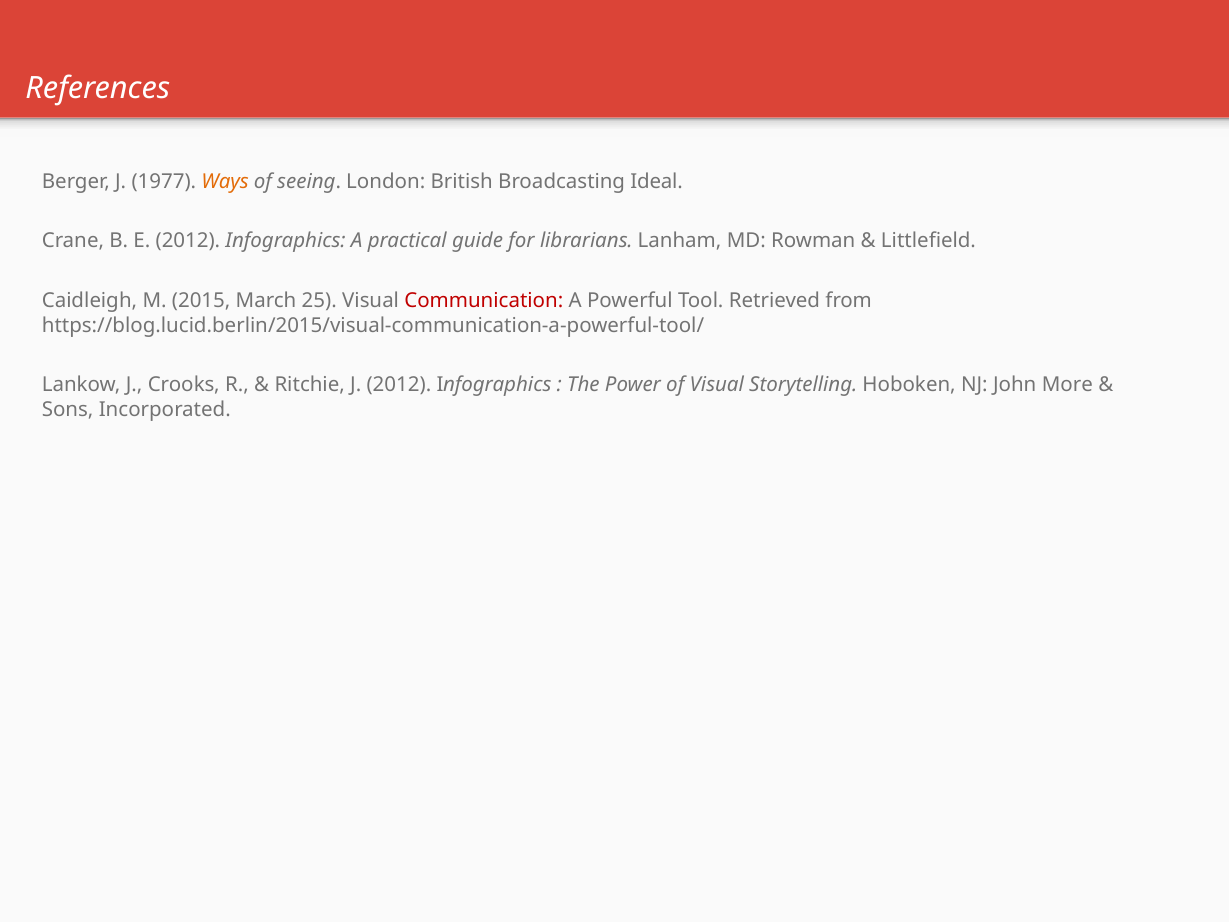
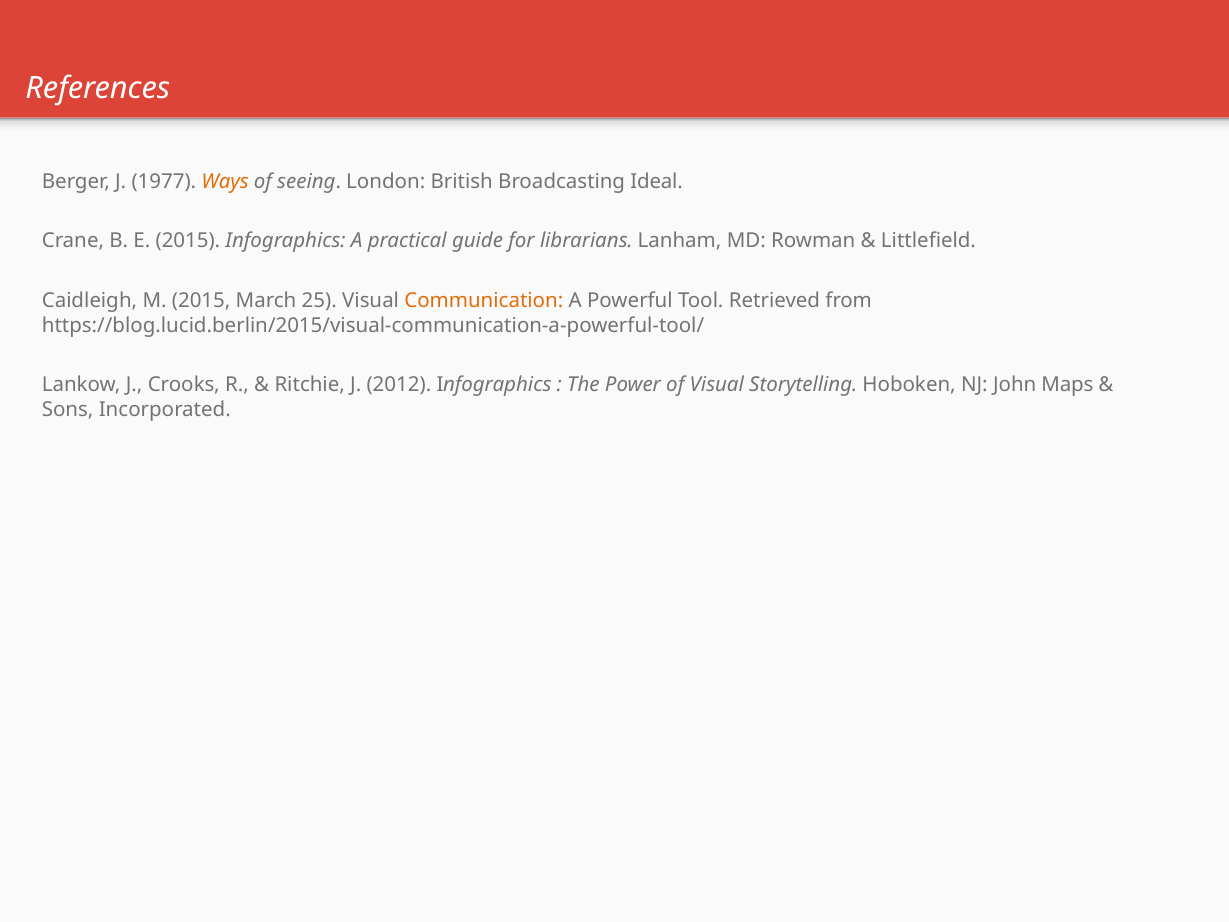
E 2012: 2012 -> 2015
Communication colour: red -> orange
More: More -> Maps
